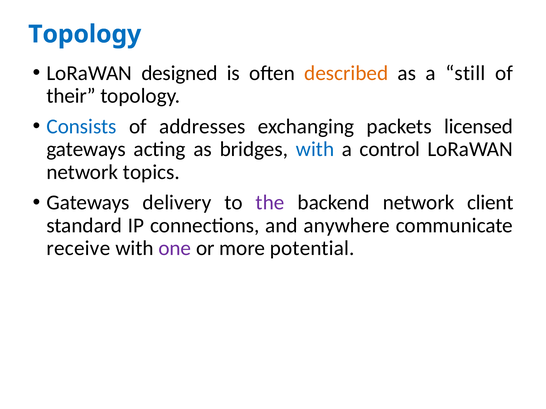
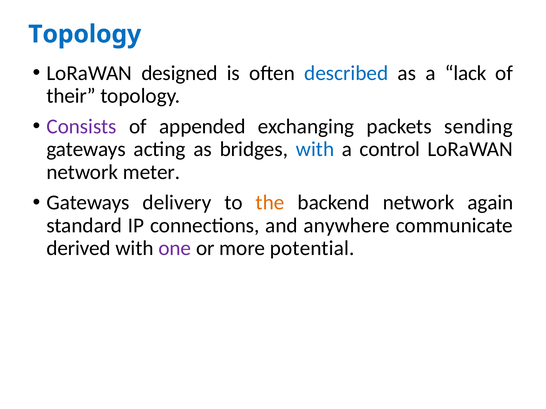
described colour: orange -> blue
still: still -> lack
Consists colour: blue -> purple
addresses: addresses -> appended
licensed: licensed -> sending
topics: topics -> meter
the colour: purple -> orange
client: client -> again
receive: receive -> derived
